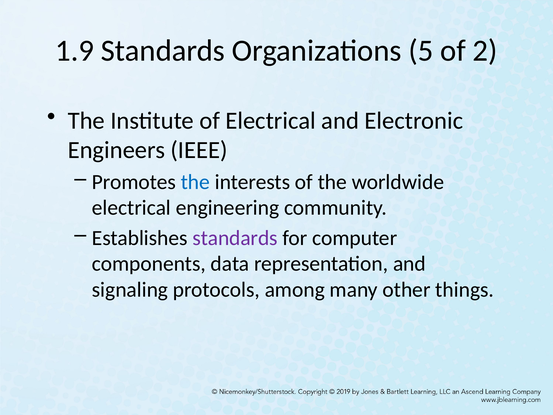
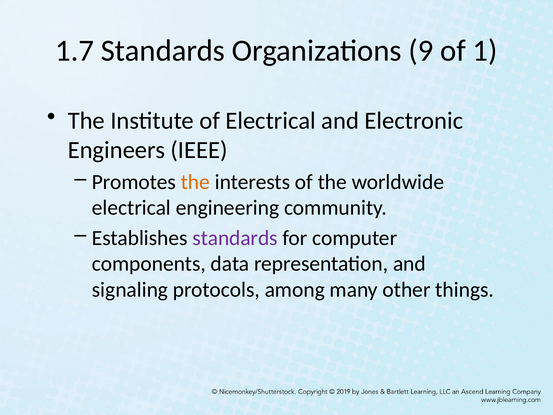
1.9: 1.9 -> 1.7
5: 5 -> 9
2: 2 -> 1
the at (195, 182) colour: blue -> orange
